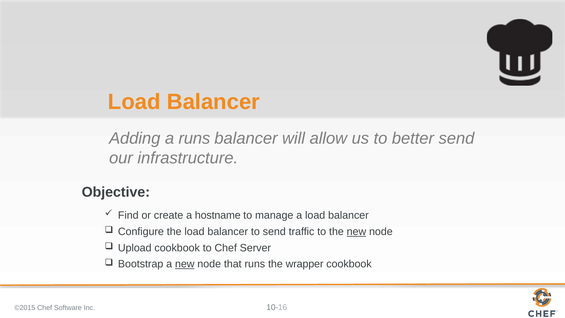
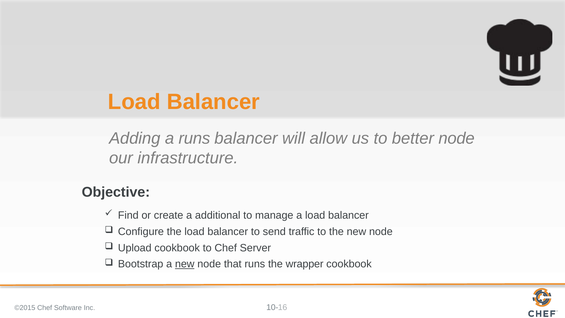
better send: send -> node
hostname: hostname -> additional
new at (356, 232) underline: present -> none
